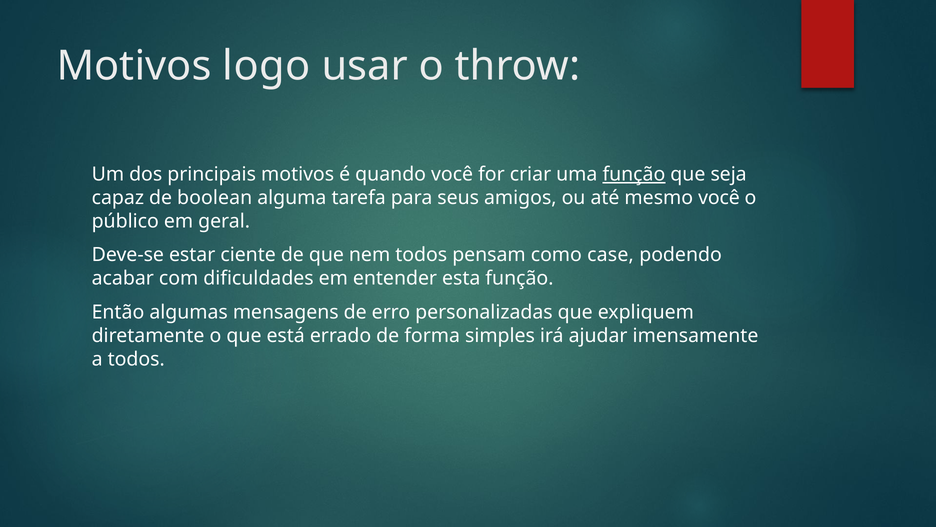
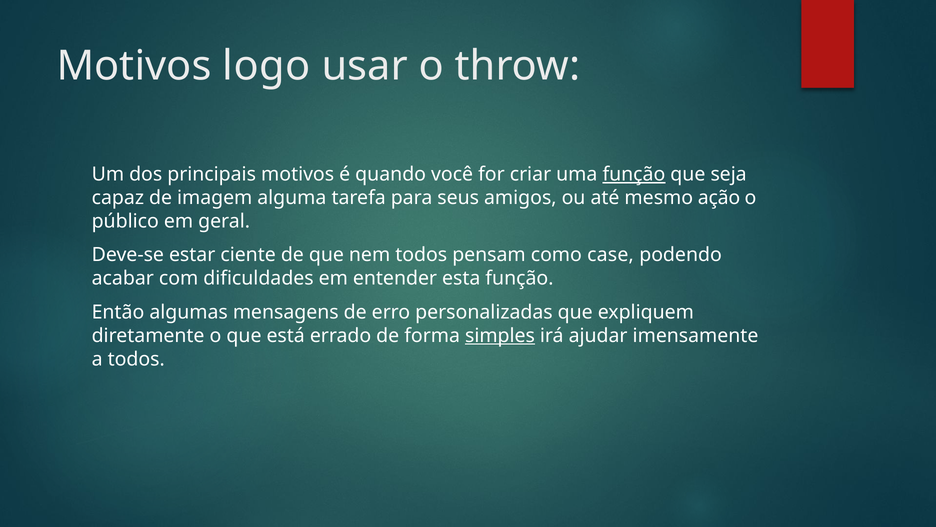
boolean: boolean -> imagem
mesmo você: você -> ação
simples underline: none -> present
